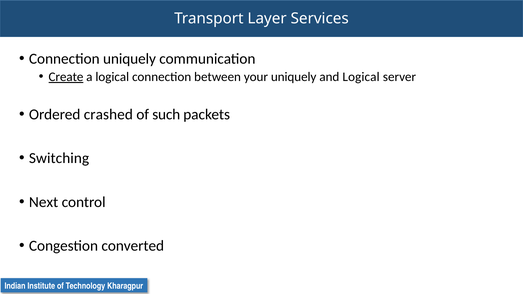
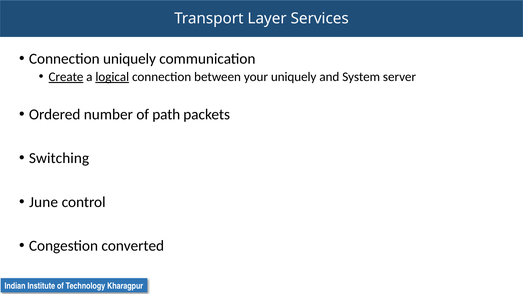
logical at (112, 77) underline: none -> present
and Logical: Logical -> System
crashed: crashed -> number
such: such -> path
Next: Next -> June
